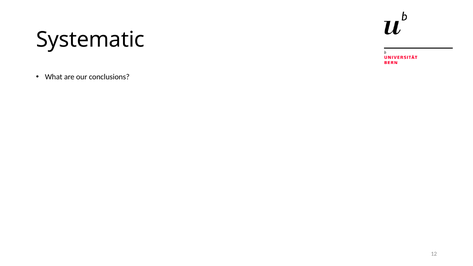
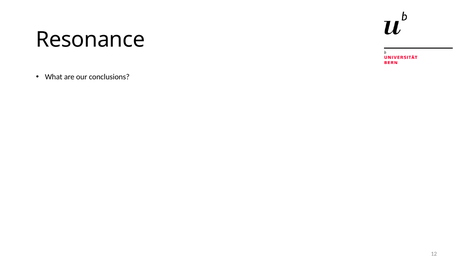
Systematic: Systematic -> Resonance
